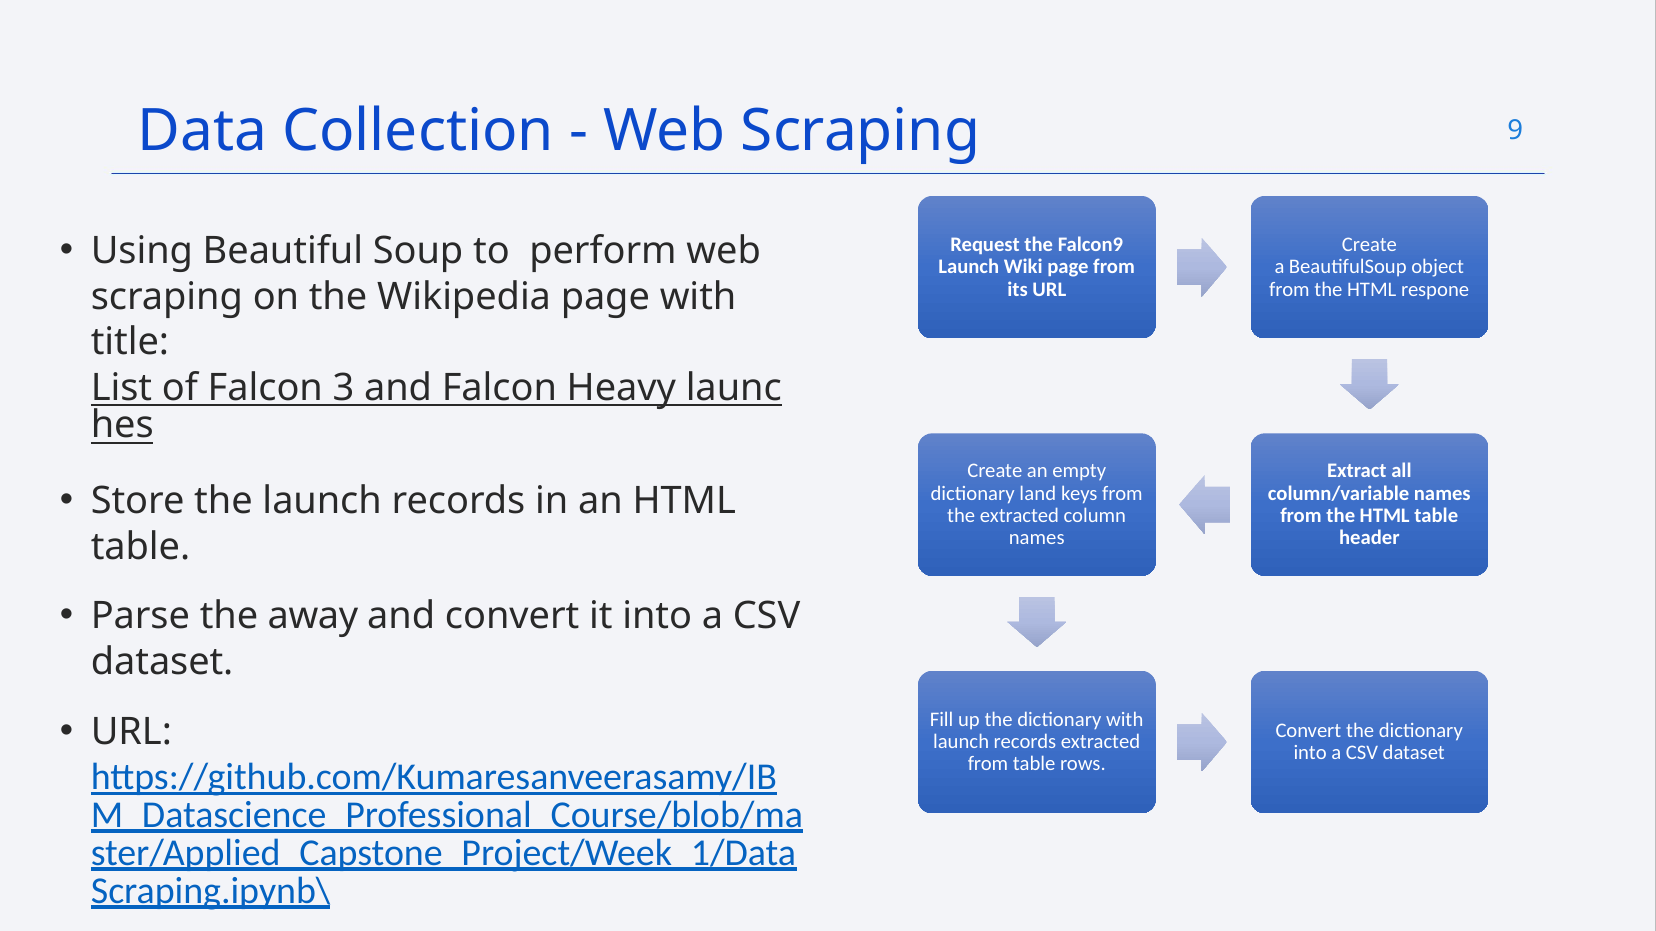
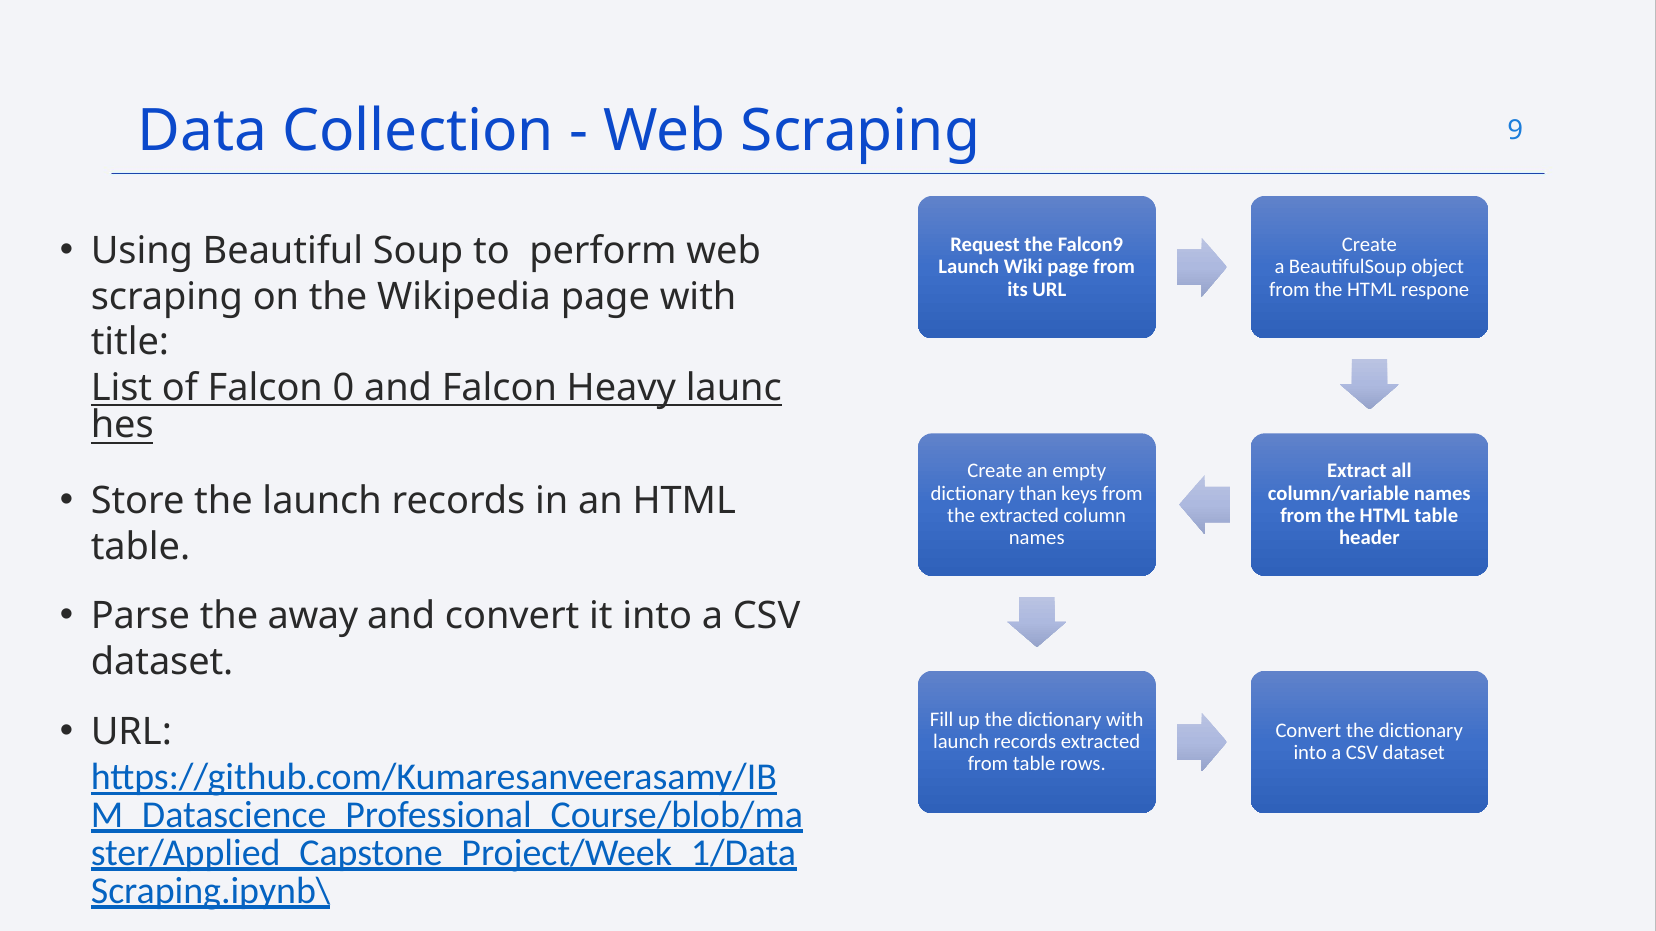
3: 3 -> 0
land: land -> than
